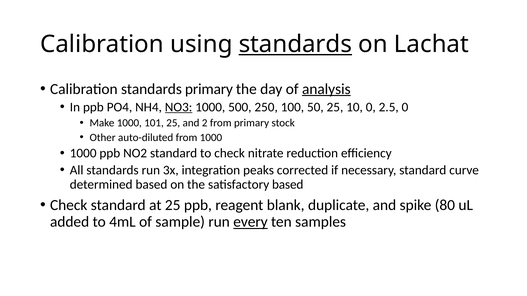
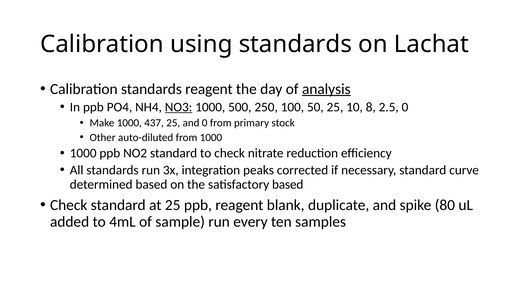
standards at (295, 44) underline: present -> none
standards primary: primary -> reagent
10 0: 0 -> 8
101: 101 -> 437
and 2: 2 -> 0
every underline: present -> none
